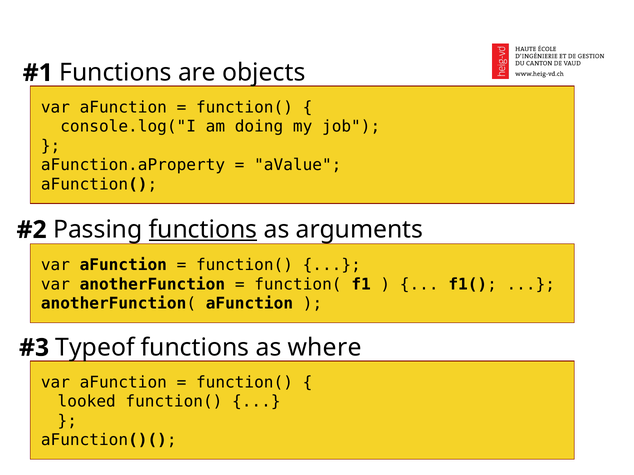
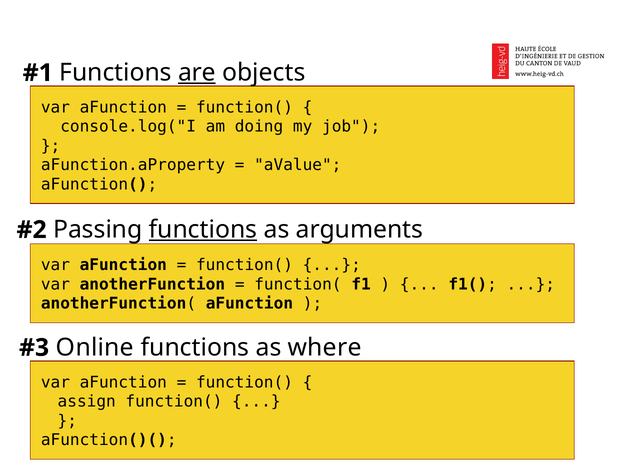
are underline: none -> present
Typeof: Typeof -> Online
looked: looked -> assign
